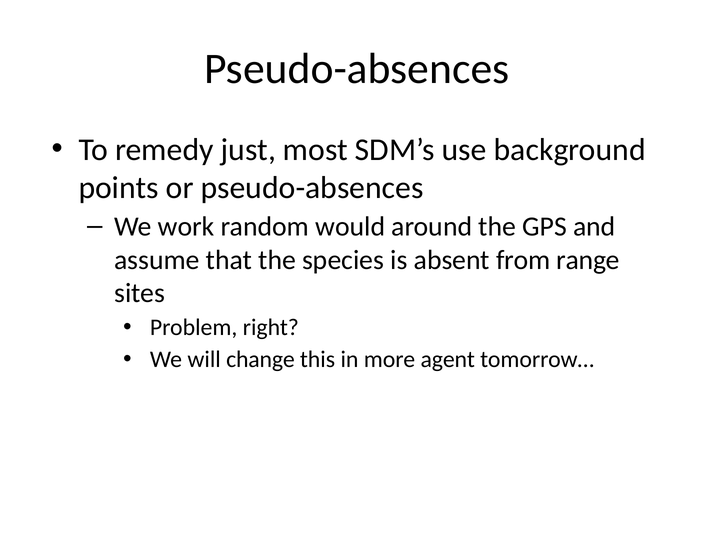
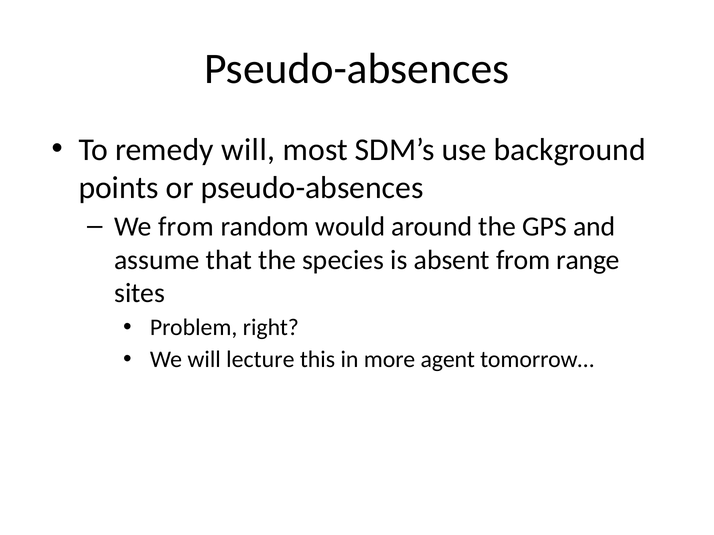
remedy just: just -> will
We work: work -> from
change: change -> lecture
